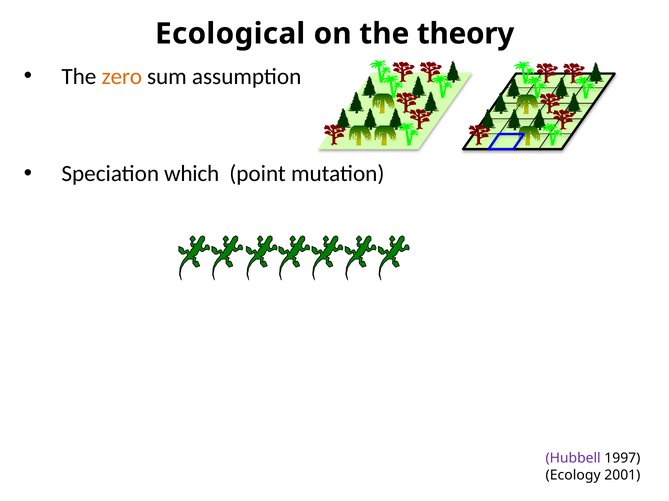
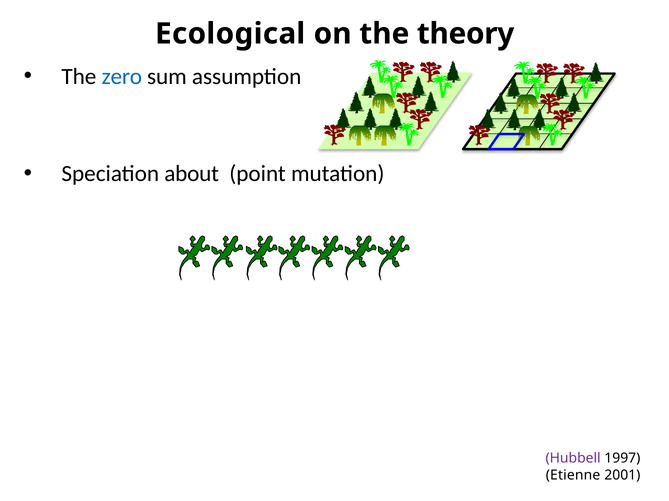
zero colour: orange -> blue
which: which -> about
Ecology: Ecology -> Etienne
